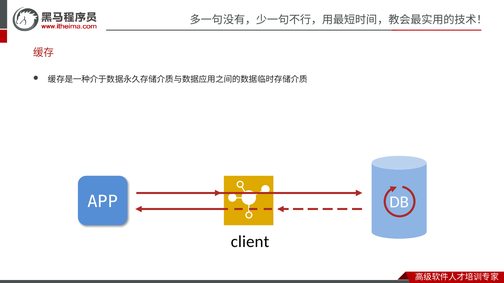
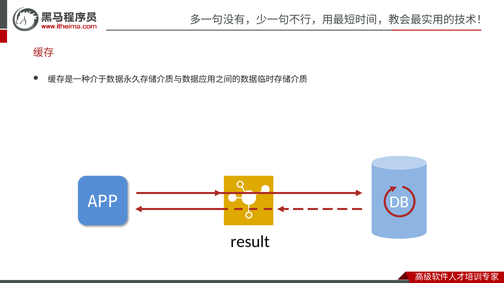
client: client -> result
